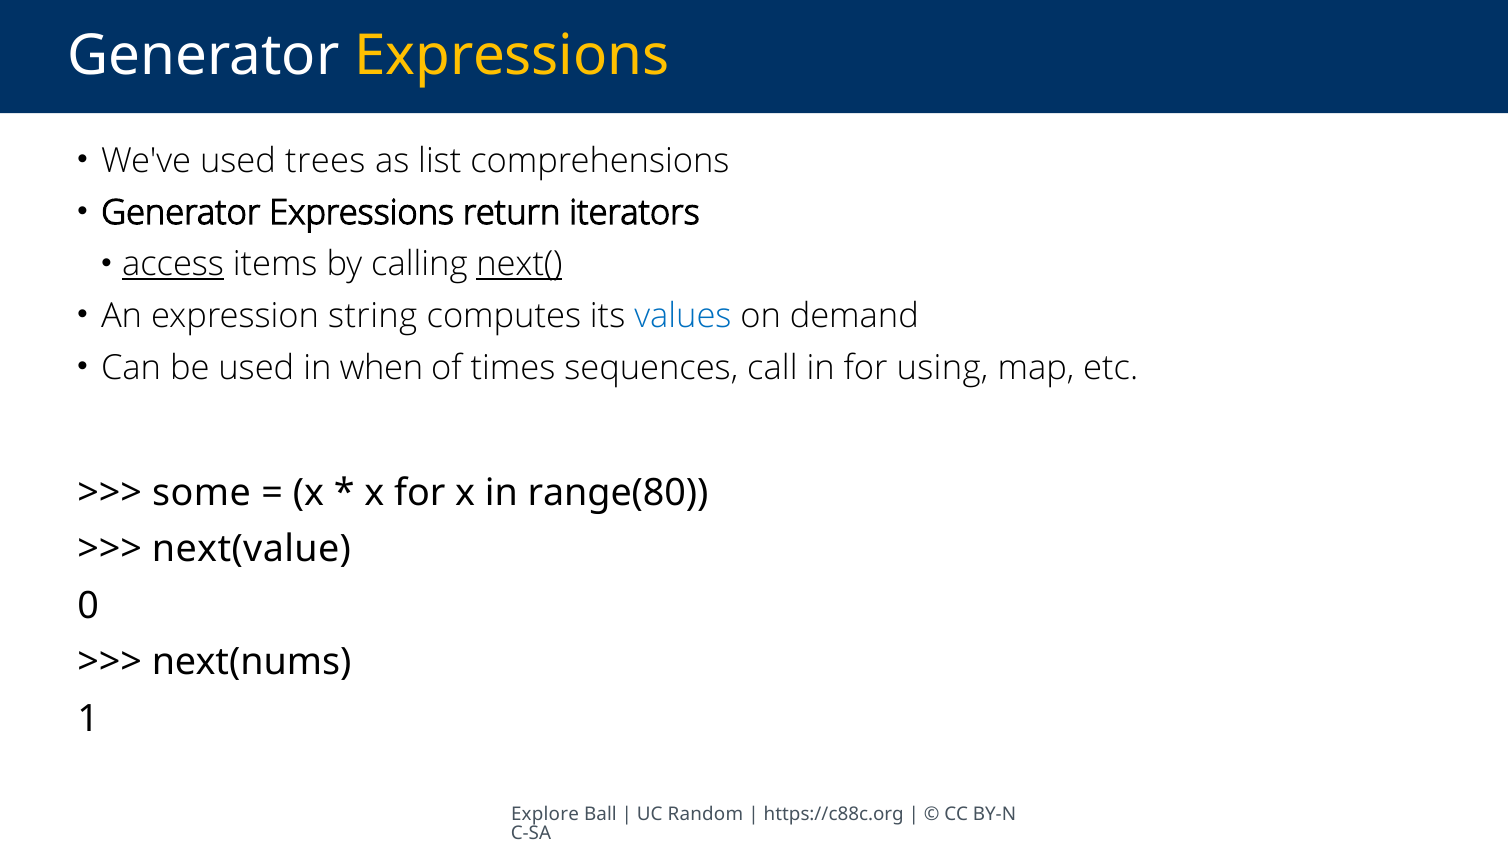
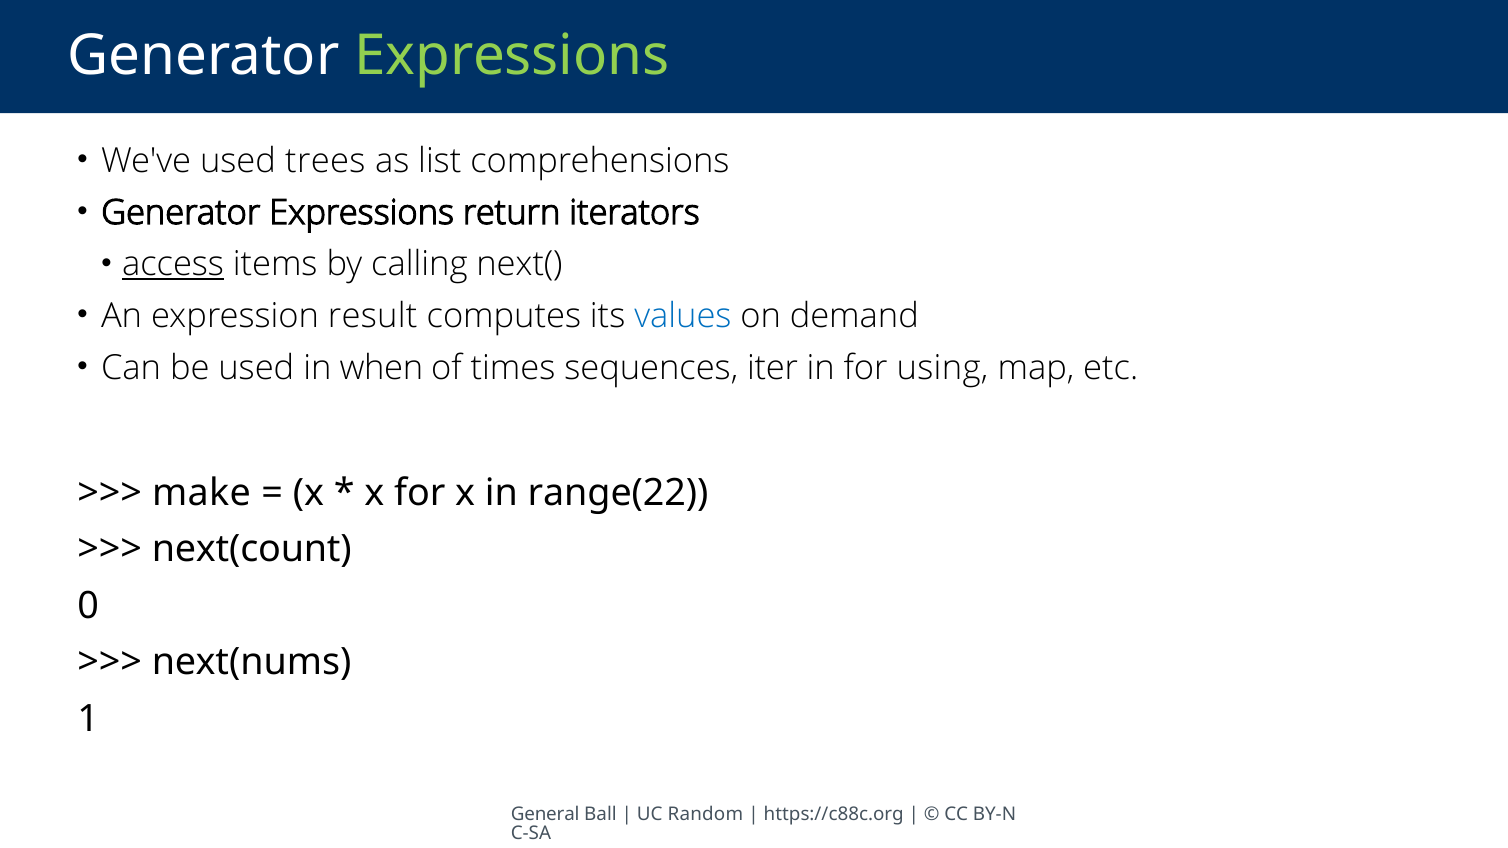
Expressions at (512, 56) colour: yellow -> light green
next( underline: present -> none
string: string -> result
call: call -> iter
some: some -> make
range(80: range(80 -> range(22
next(value: next(value -> next(count
Explore: Explore -> General
